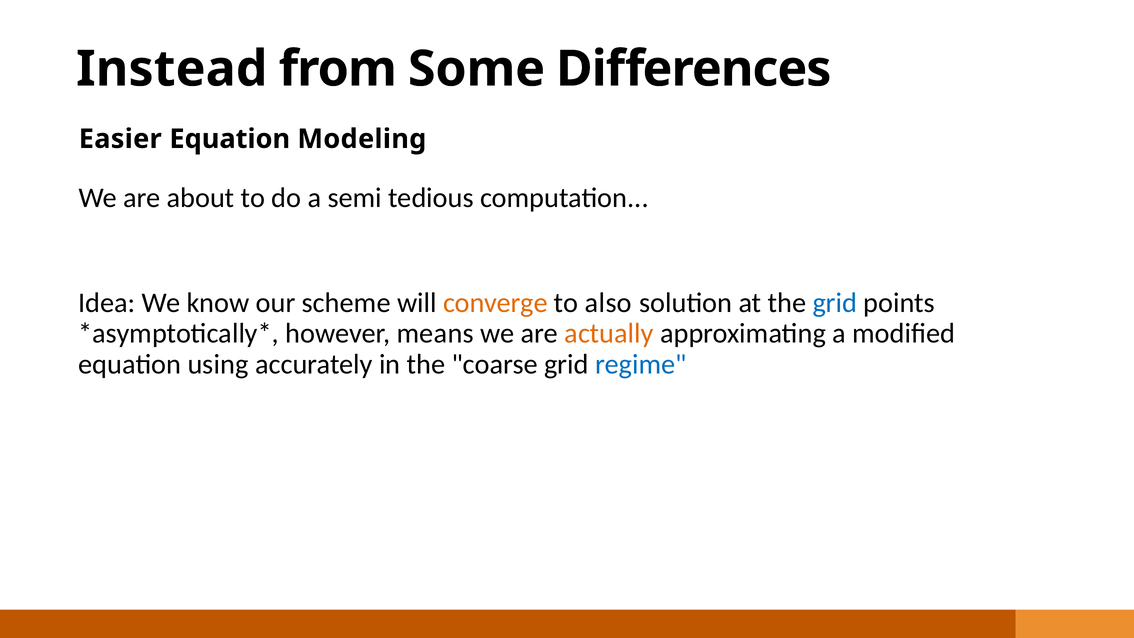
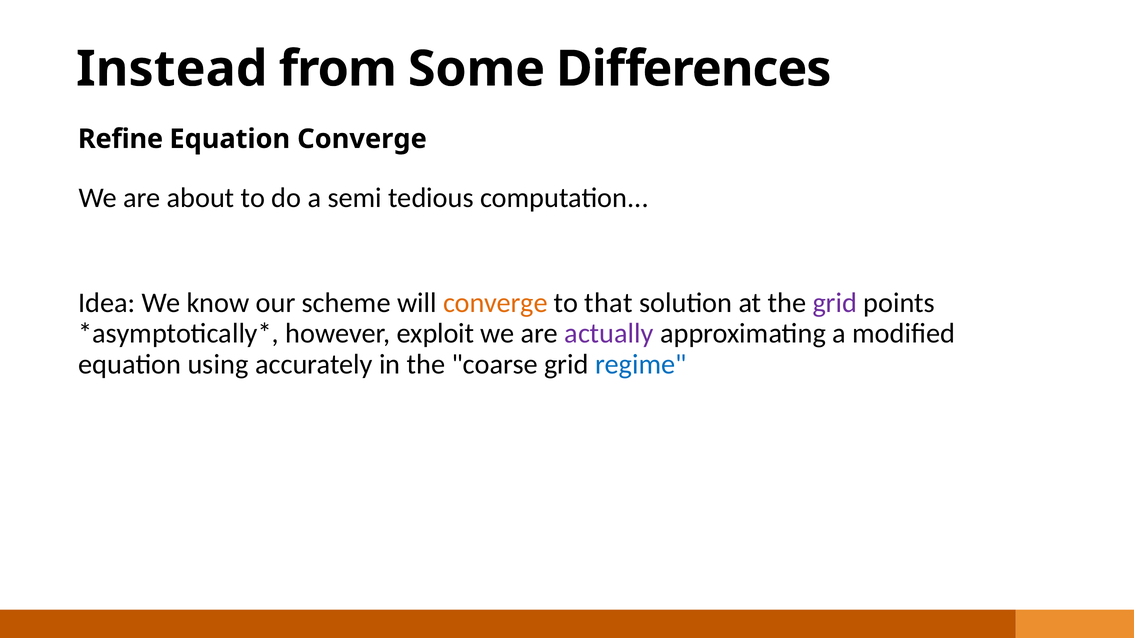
Easier: Easier -> Refine
Equation Modeling: Modeling -> Converge
also: also -> that
grid at (835, 303) colour: blue -> purple
means: means -> exploit
actually colour: orange -> purple
